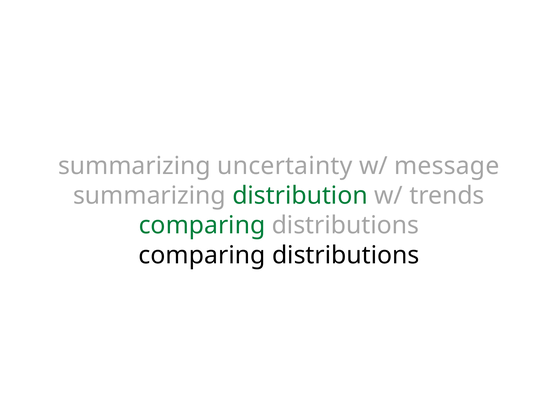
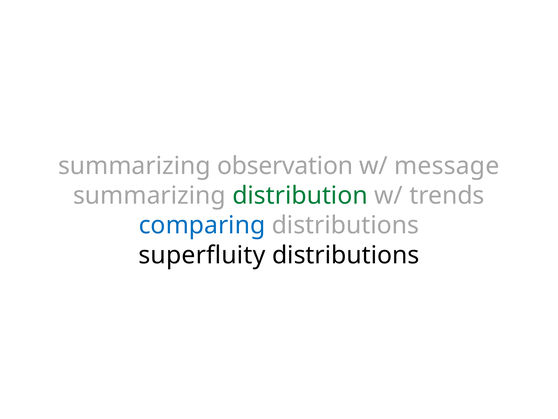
uncertainty: uncertainty -> observation
comparing at (202, 225) colour: green -> blue
comparing at (202, 255): comparing -> superfluity
